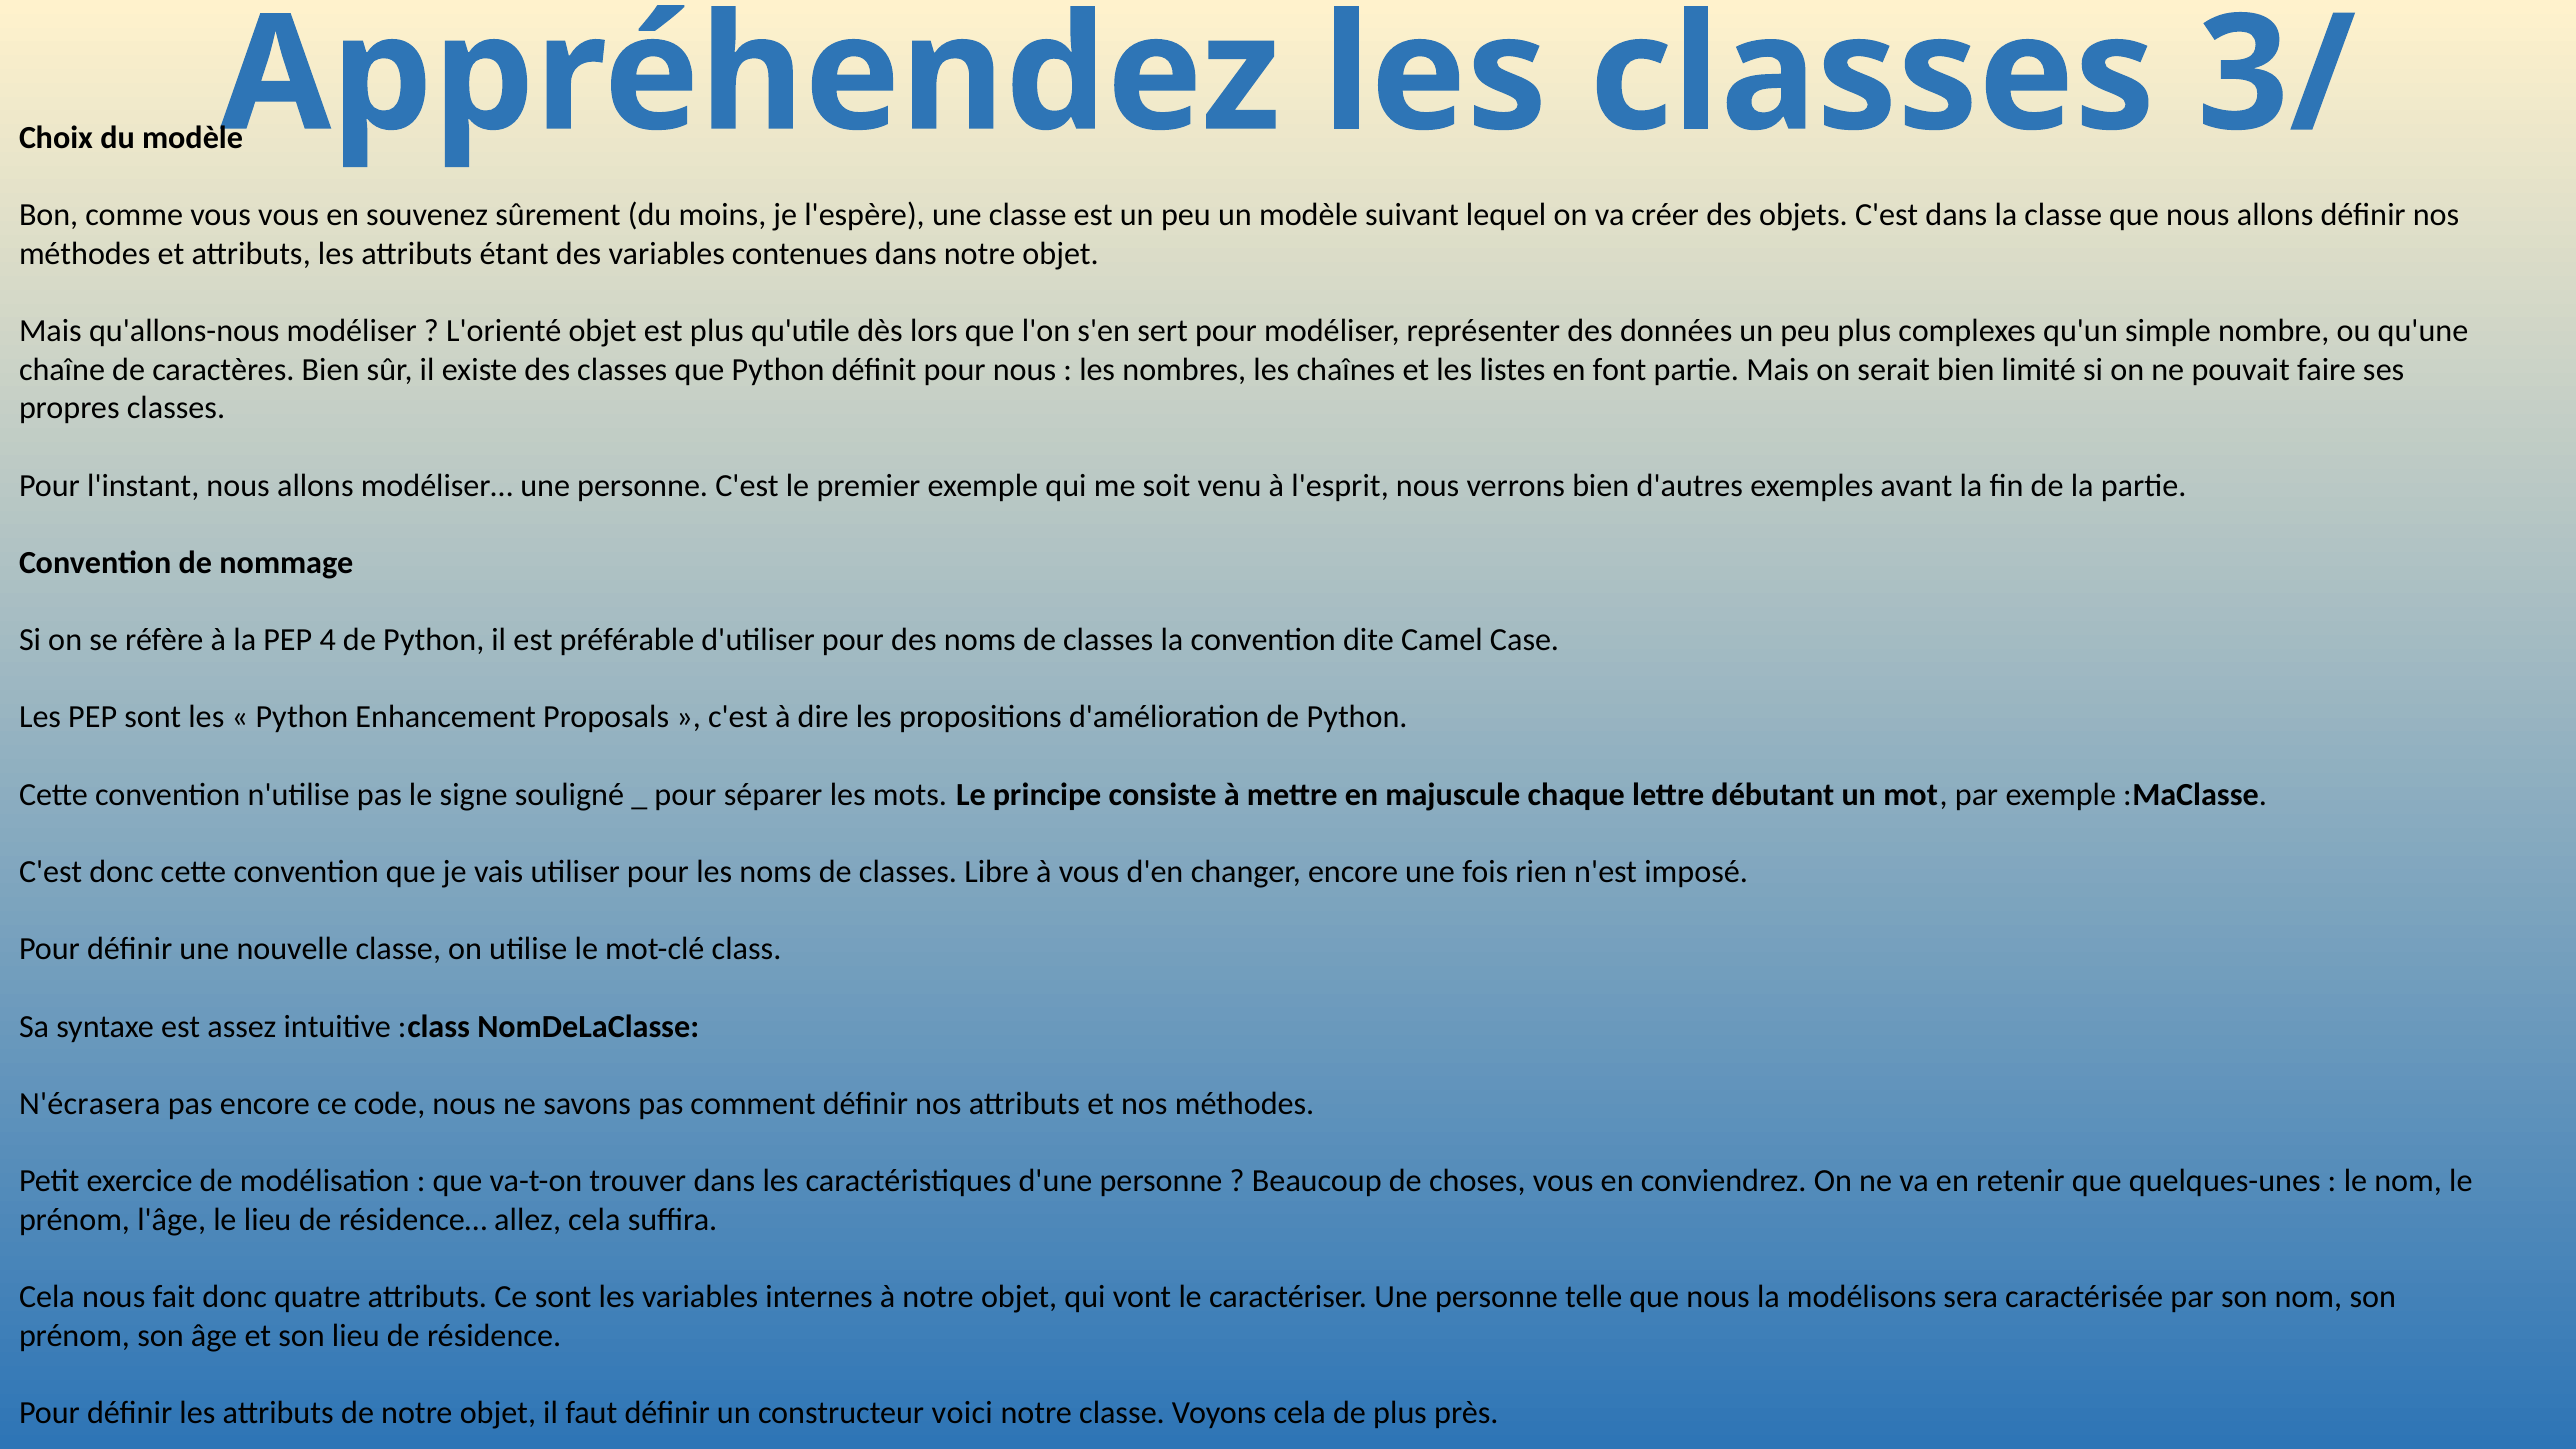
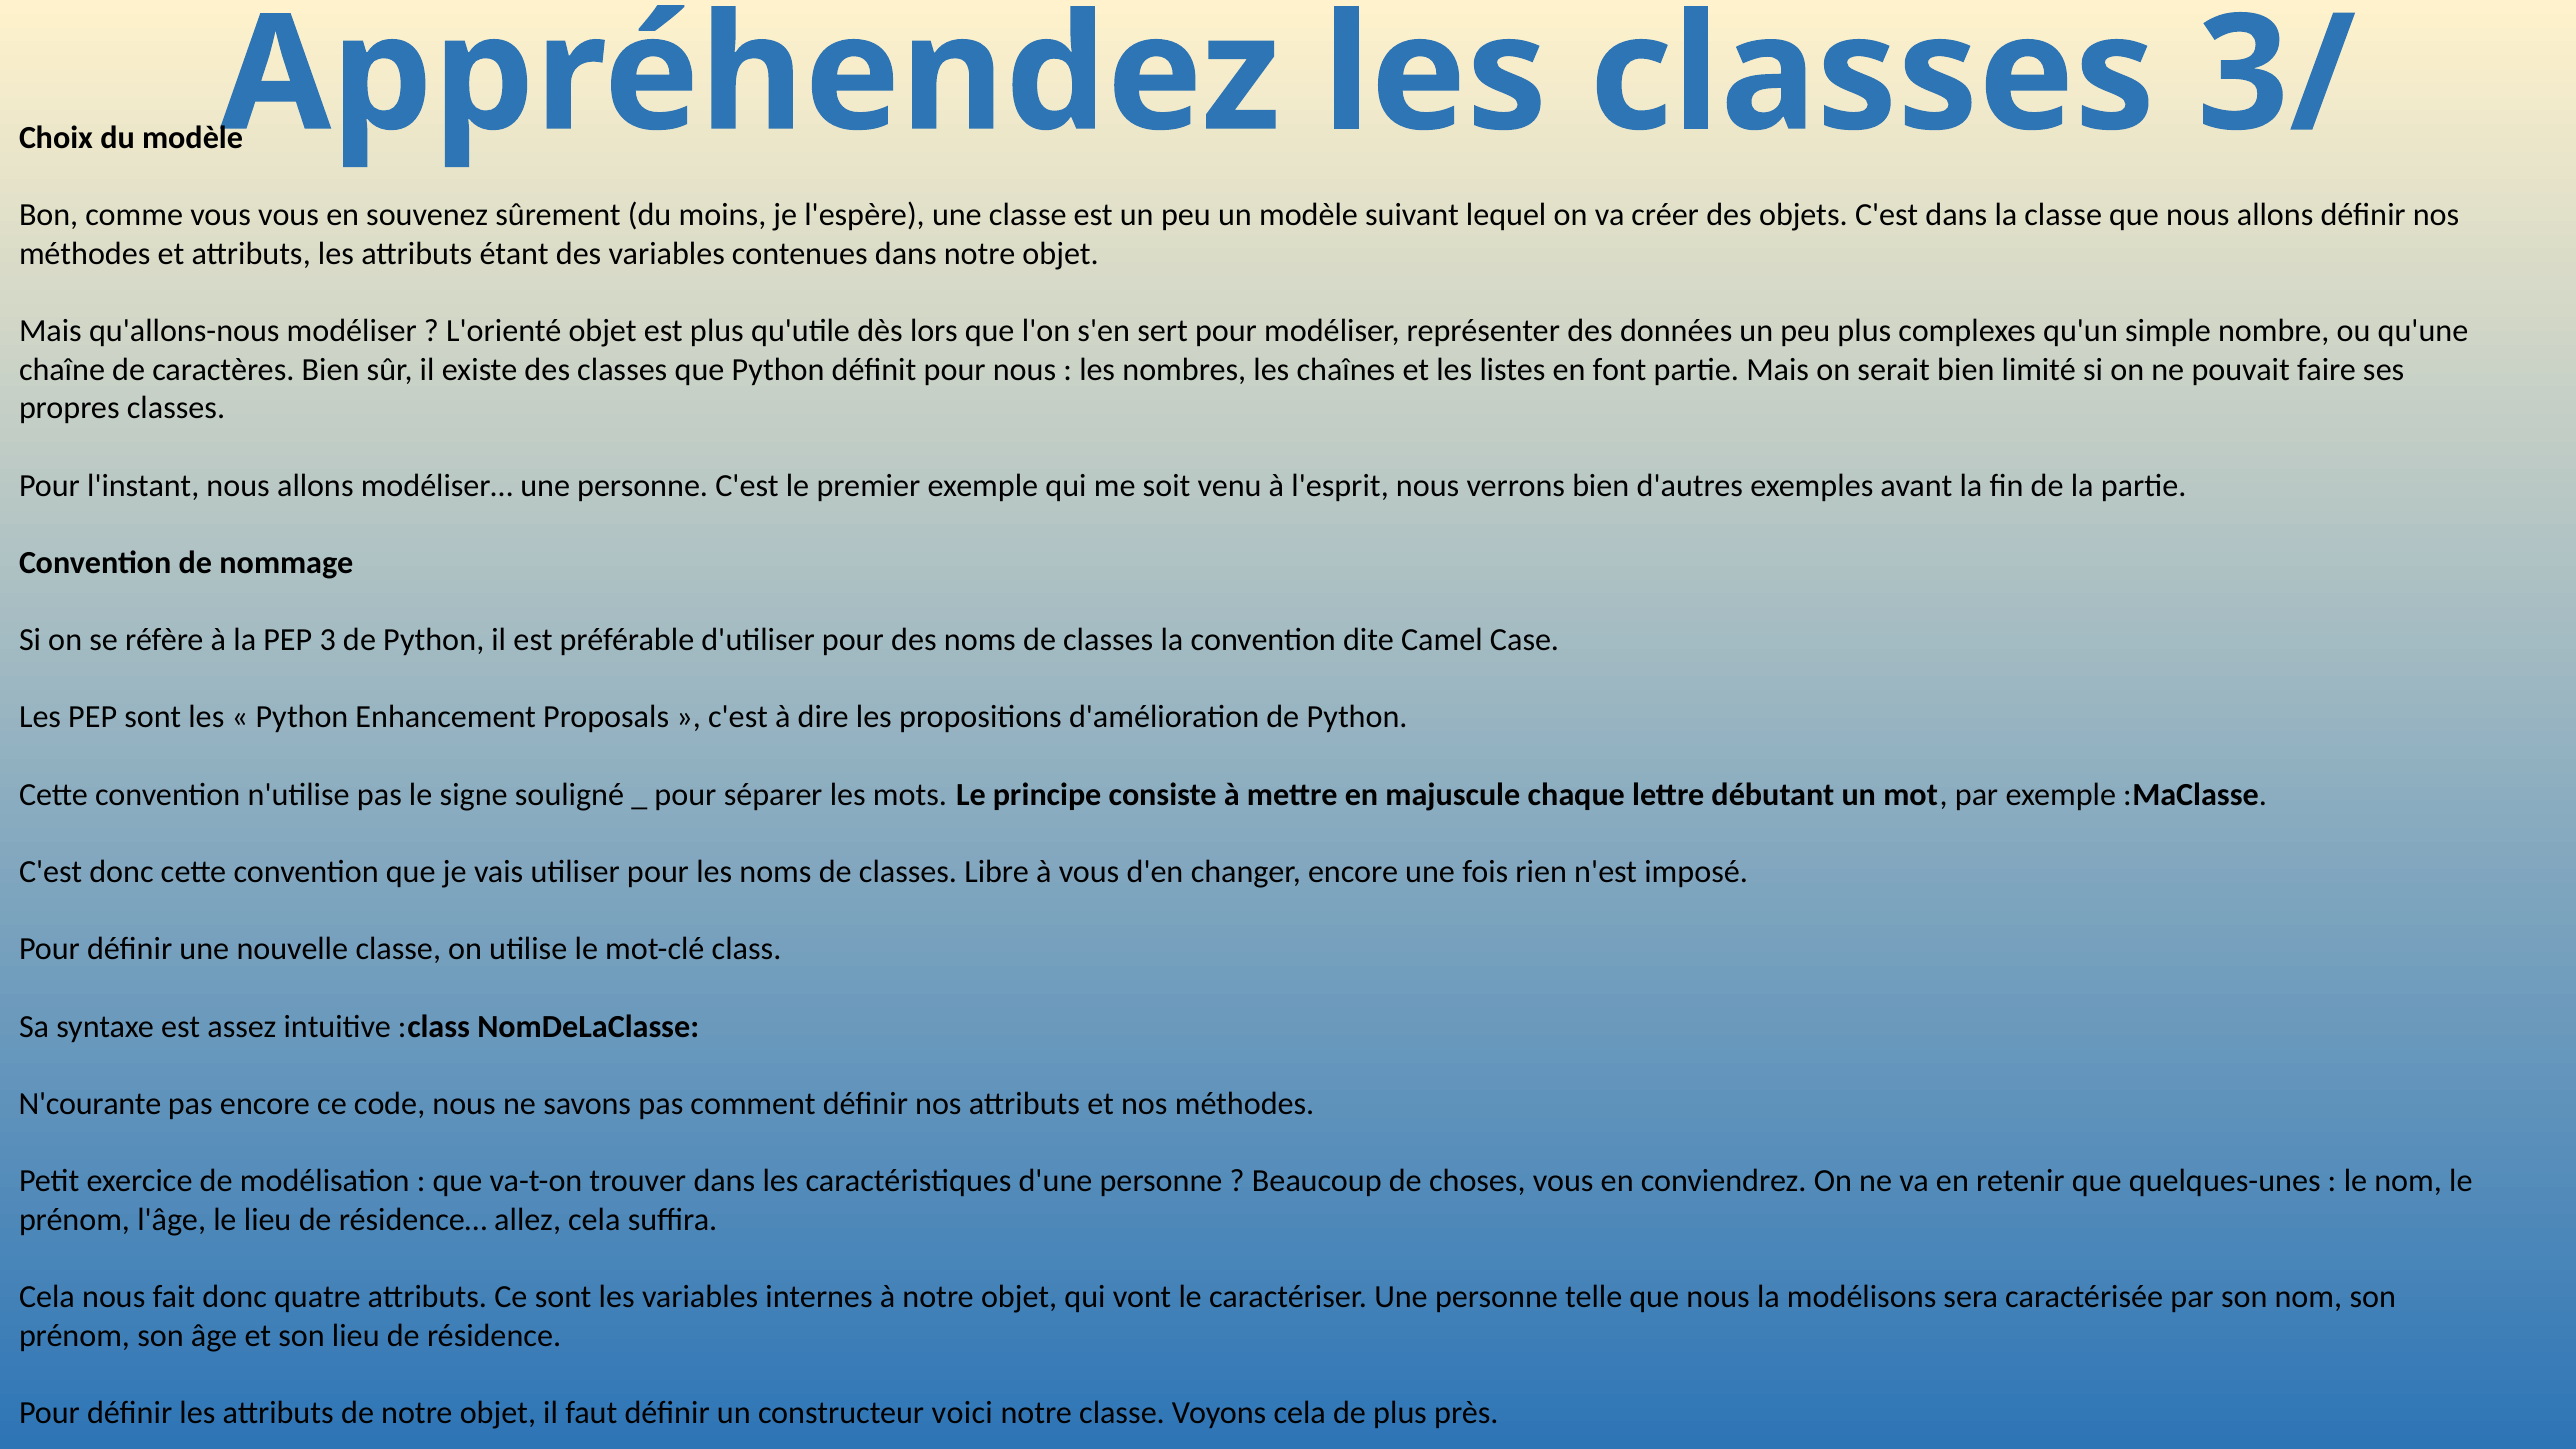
4: 4 -> 3
N'écrasera: N'écrasera -> N'courante
